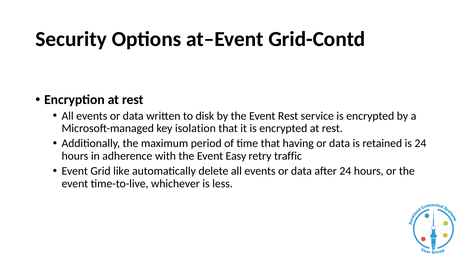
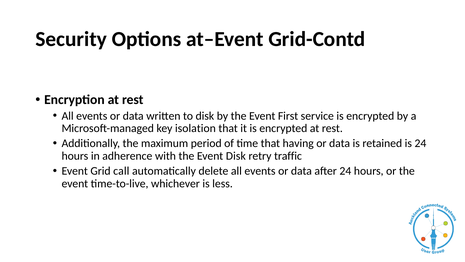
Event Rest: Rest -> First
Event Easy: Easy -> Disk
like: like -> call
